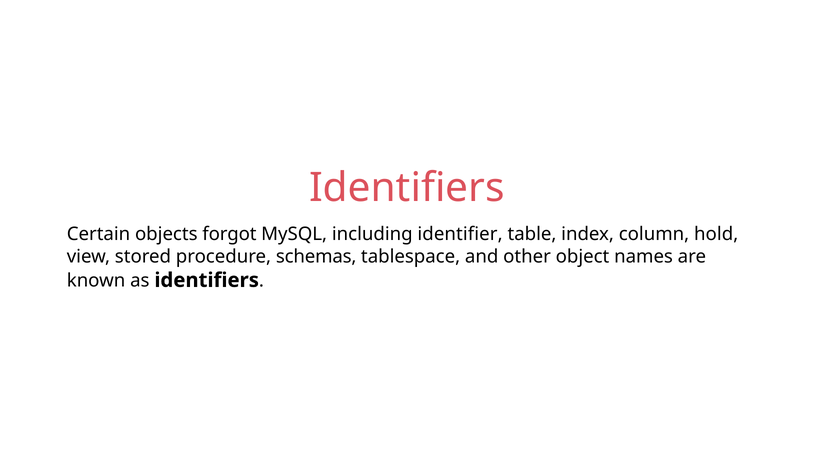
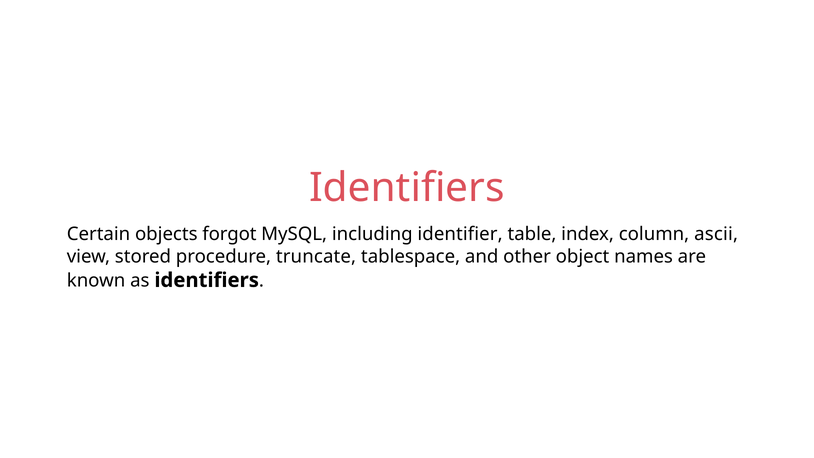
hold: hold -> ascii
schemas: schemas -> truncate
